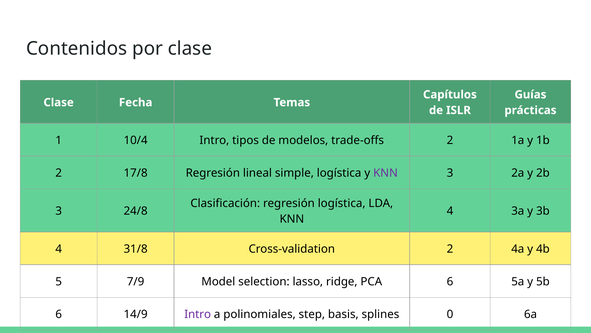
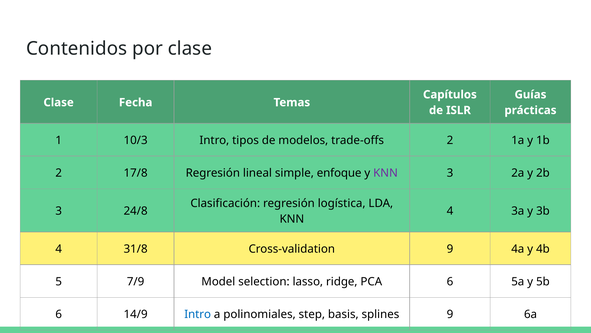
10/4: 10/4 -> 10/3
simple logística: logística -> enfoque
Cross-validation 2: 2 -> 9
Intro at (198, 314) colour: purple -> blue
splines 0: 0 -> 9
